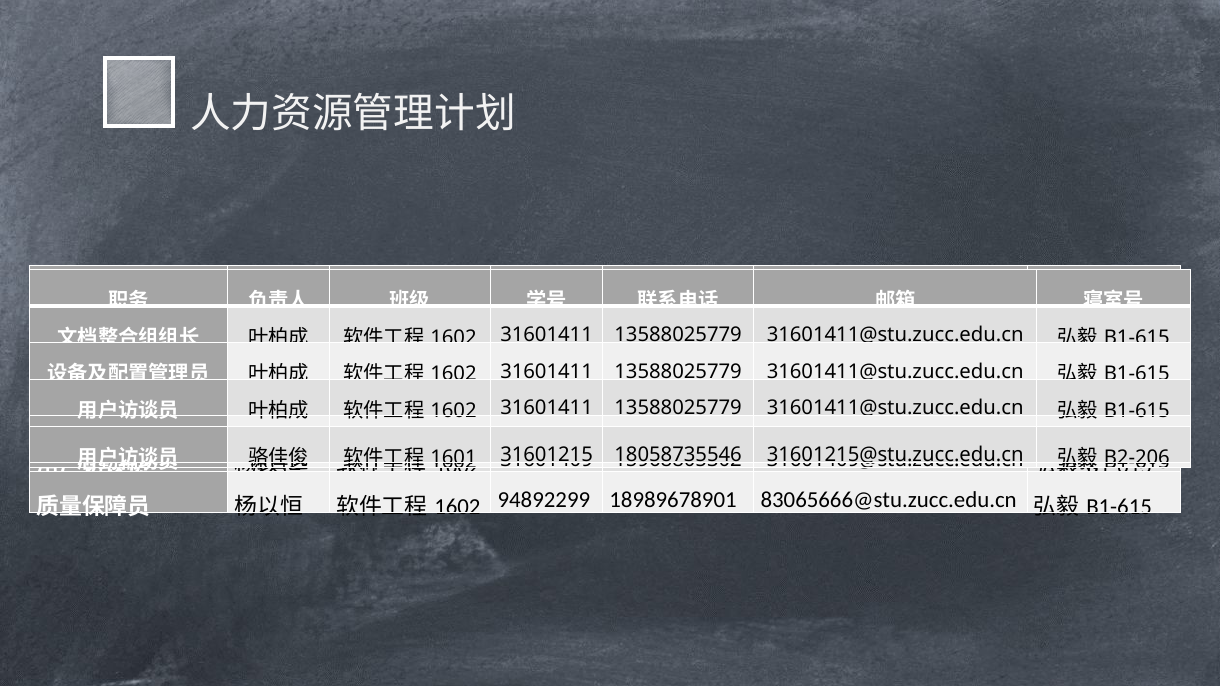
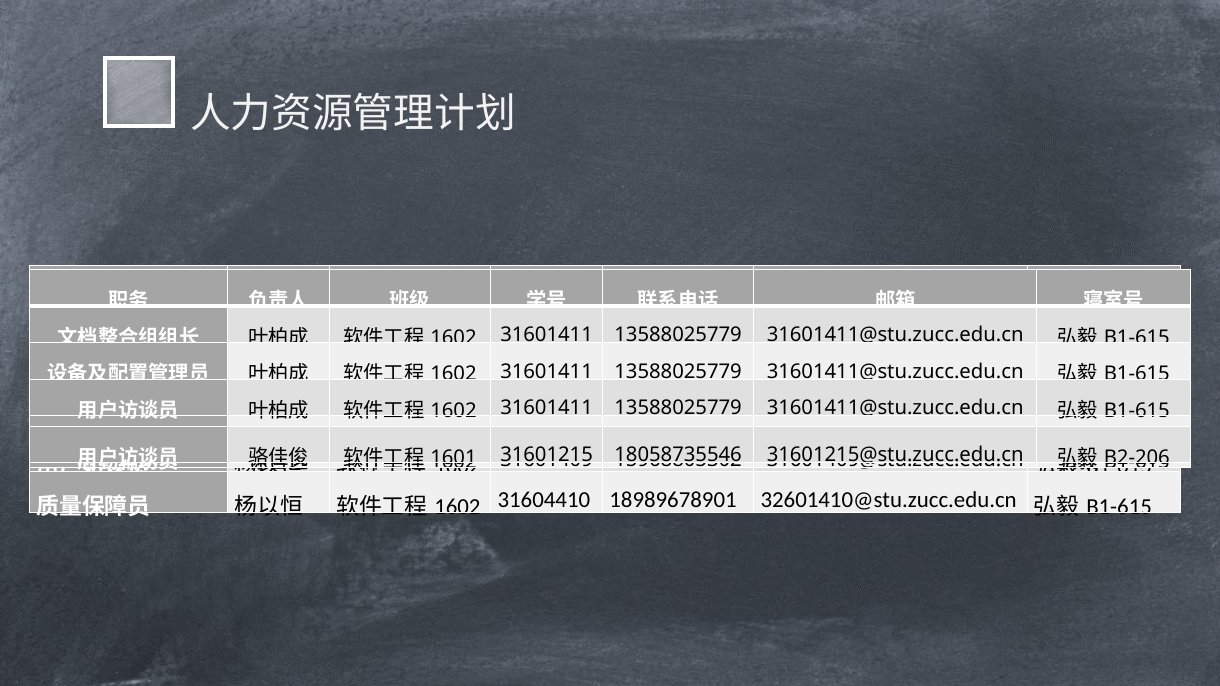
94892299: 94892299 -> 31604410
83065666@stu.zucc.edu.cn: 83065666@stu.zucc.edu.cn -> 32601410@stu.zucc.edu.cn
